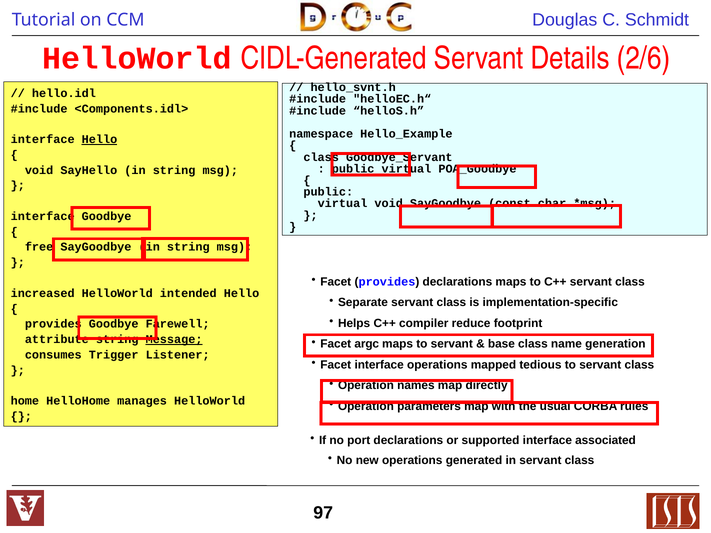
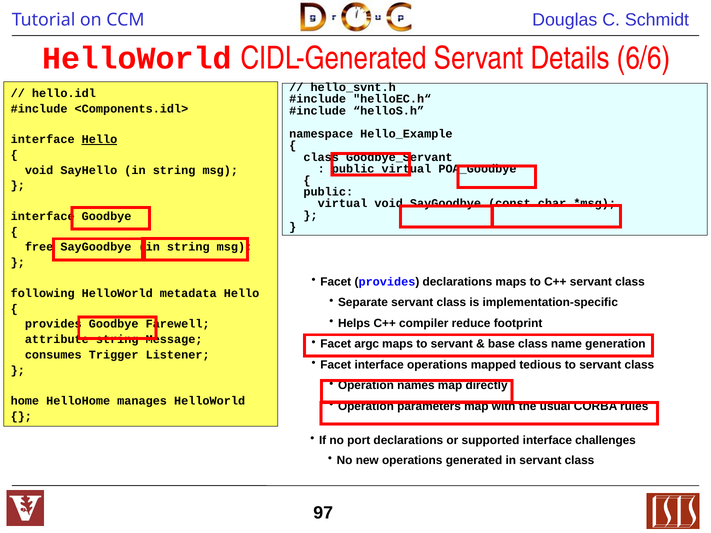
2/6: 2/6 -> 6/6
increased: increased -> following
intended: intended -> metadata
Message underline: present -> none
associated: associated -> challenges
